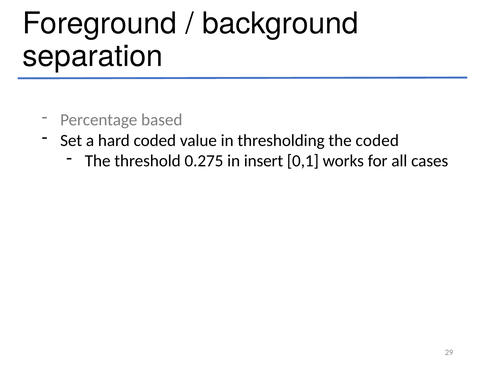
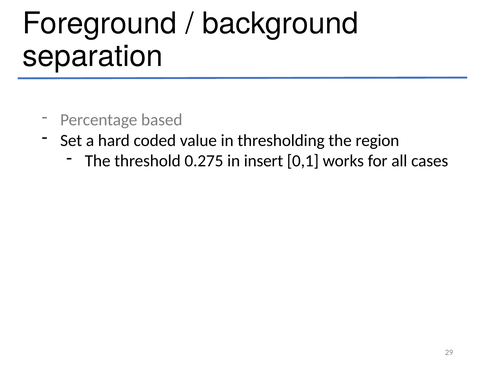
the coded: coded -> region
